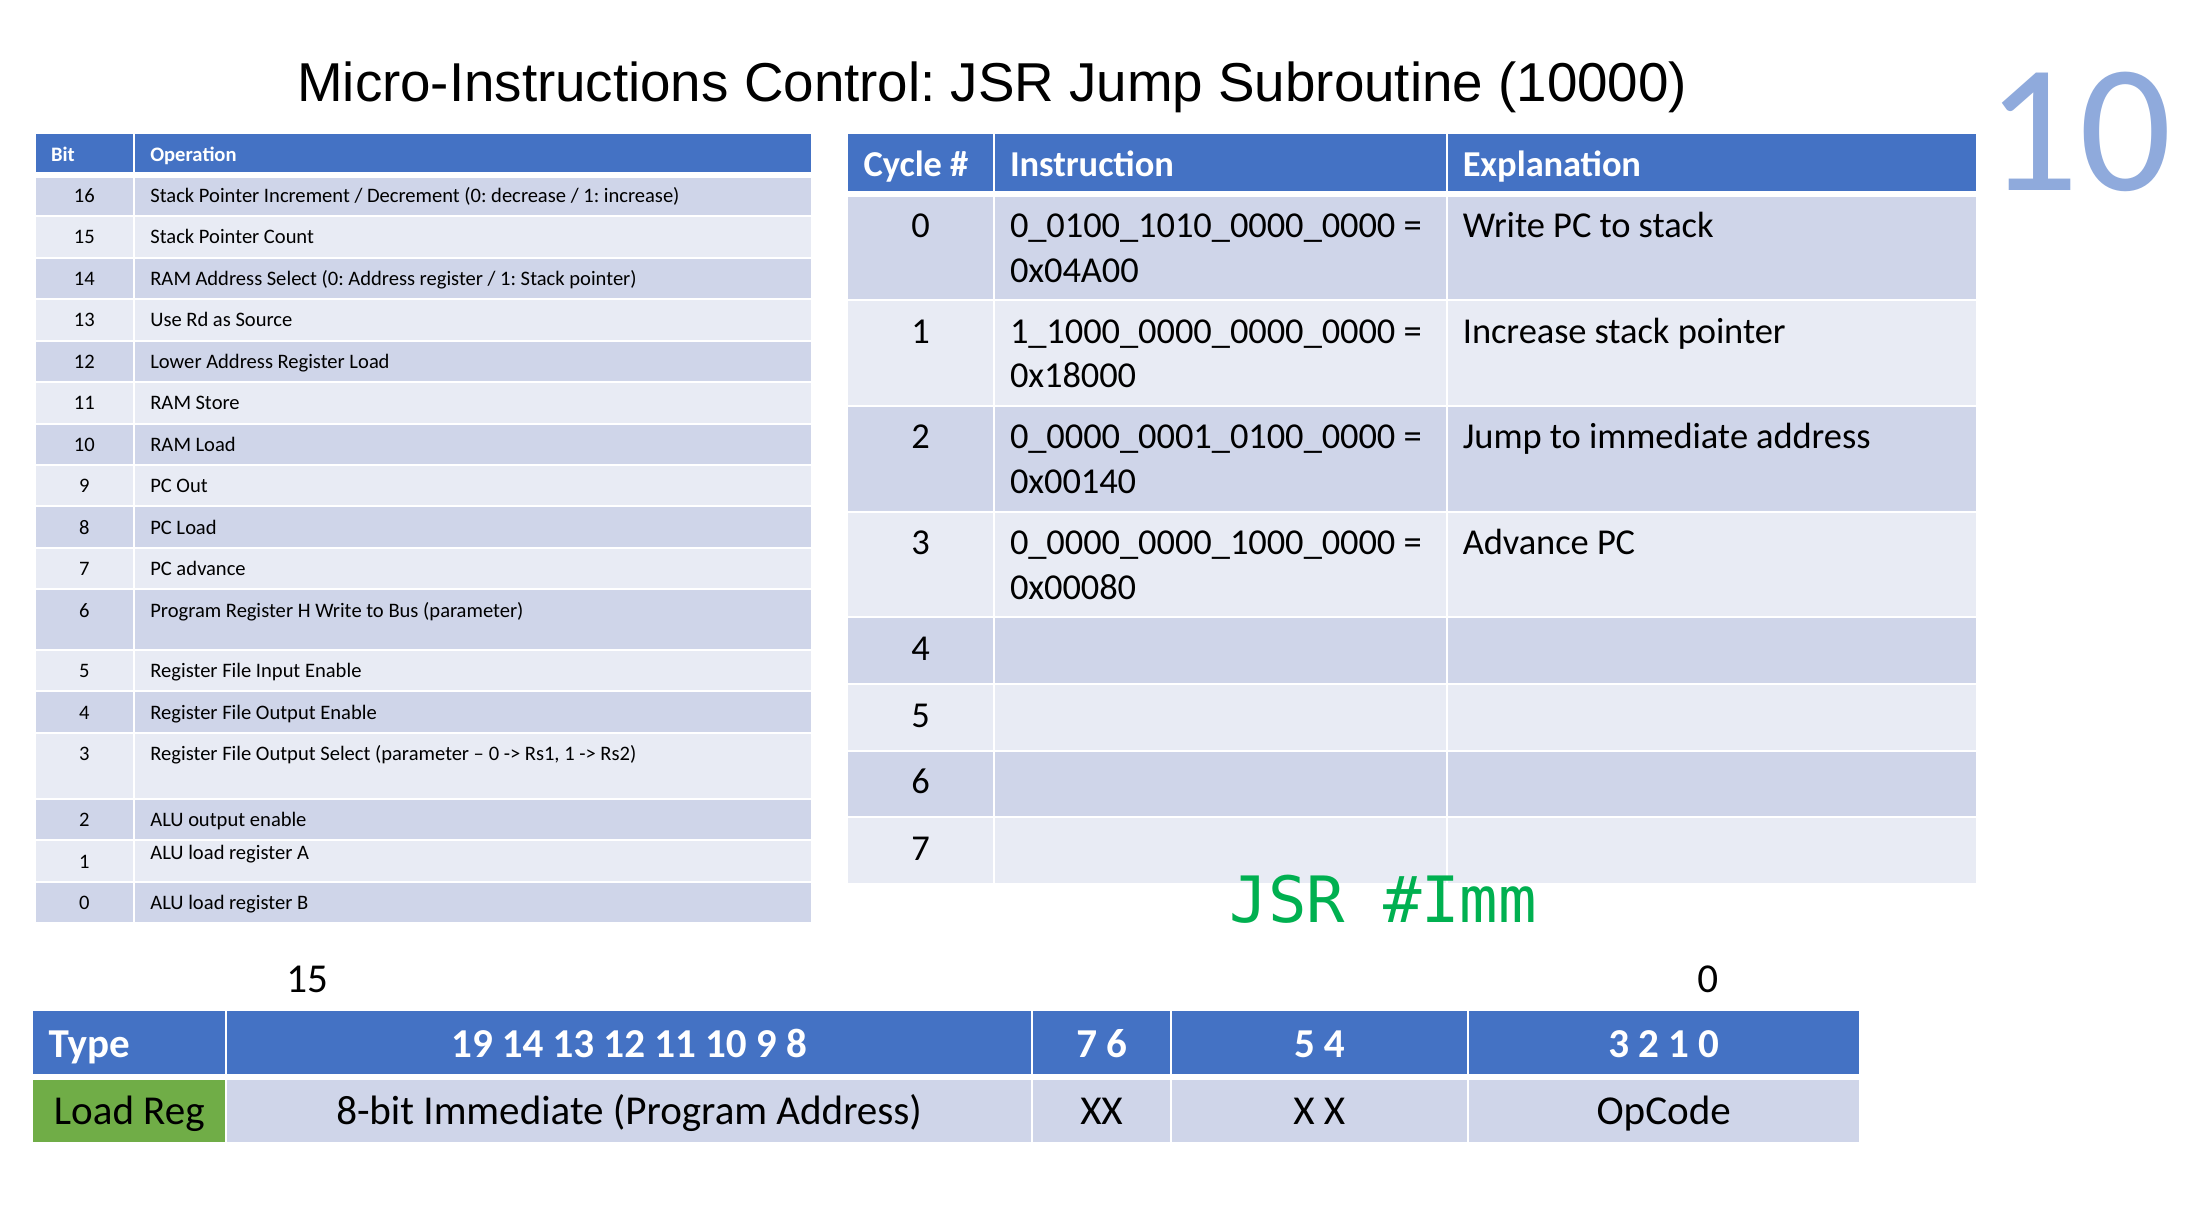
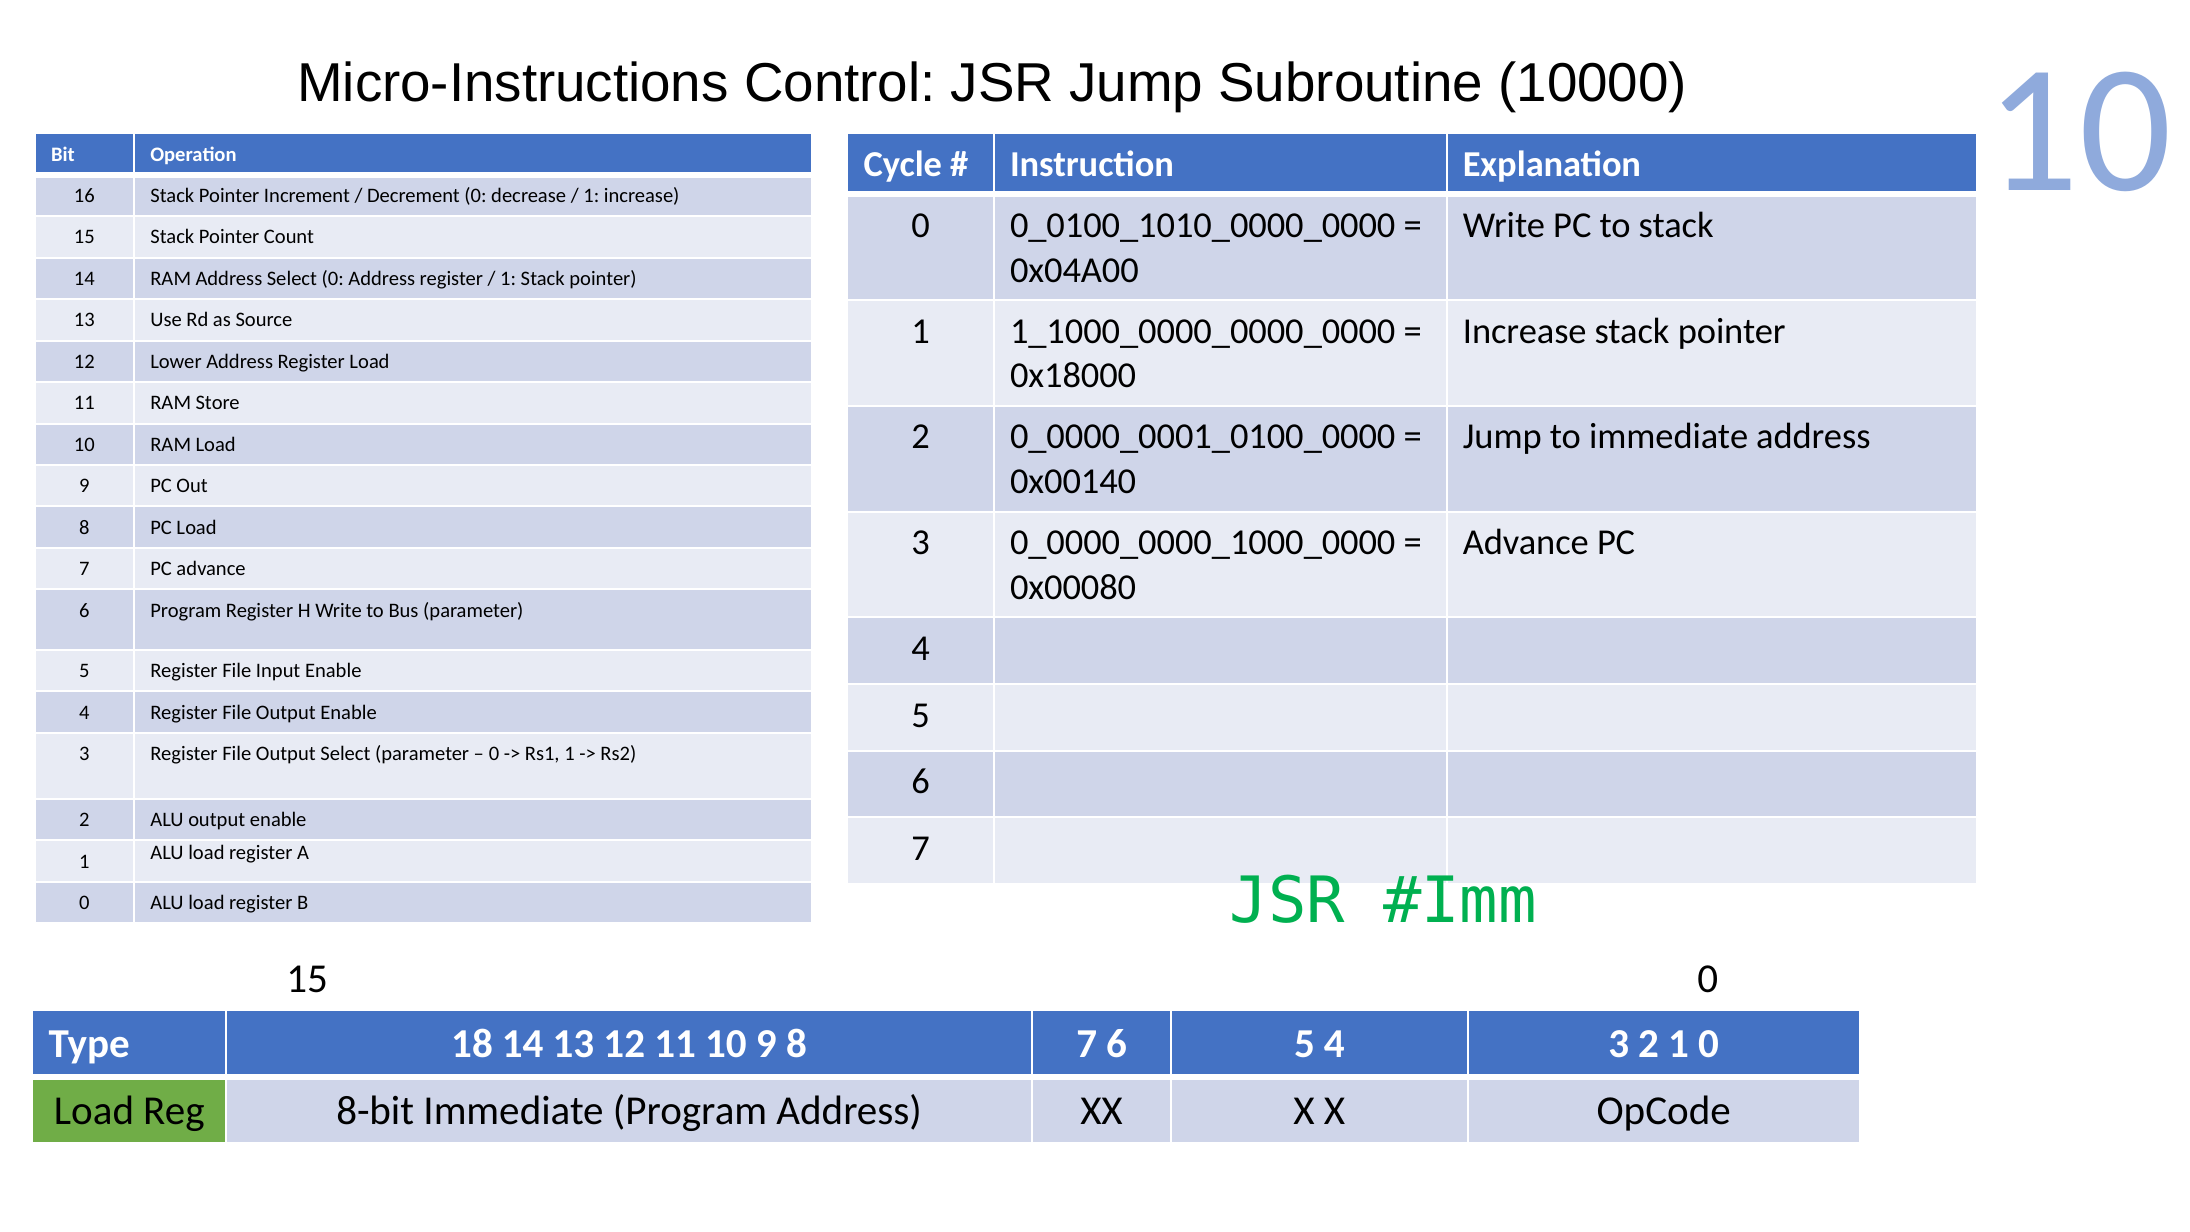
19: 19 -> 18
